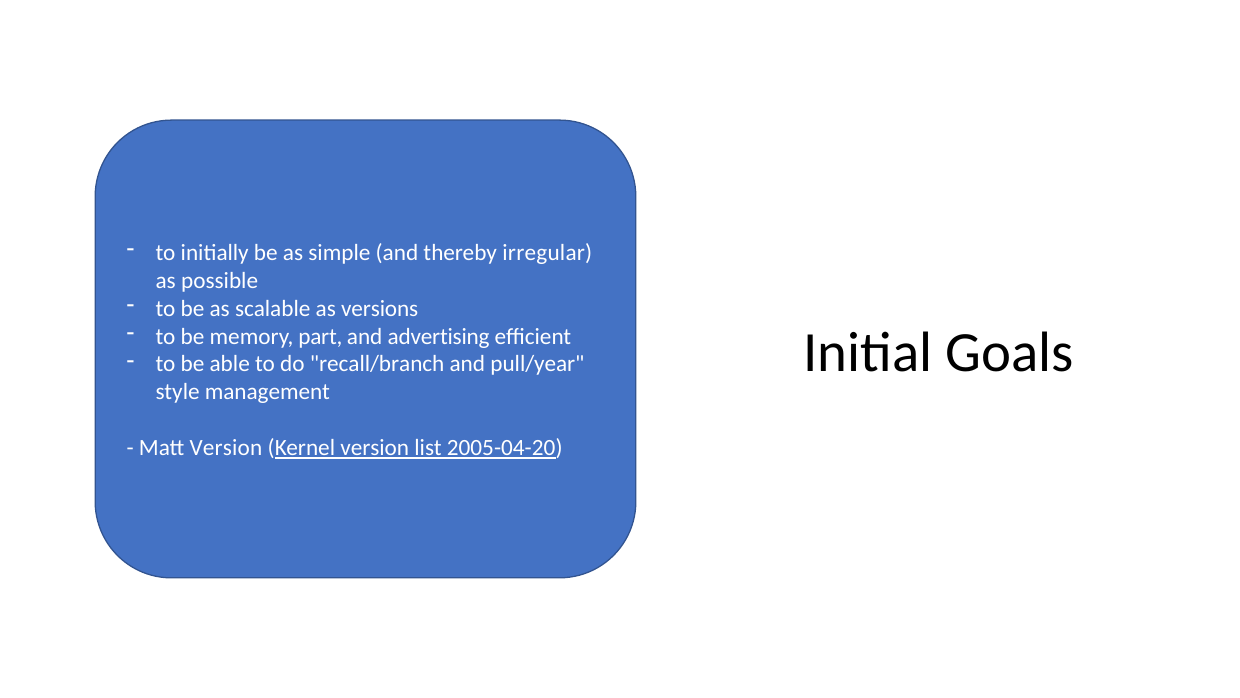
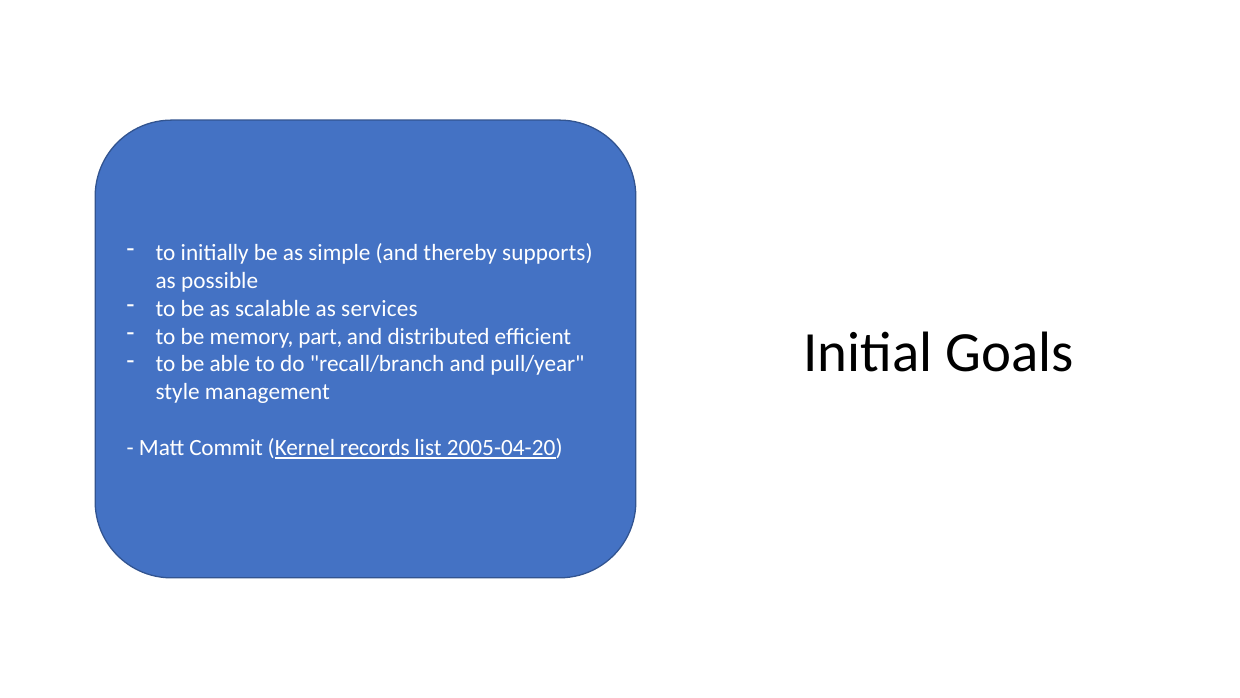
irregular: irregular -> supports
versions: versions -> services
advertising: advertising -> distributed
Matt Version: Version -> Commit
Kernel version: version -> records
